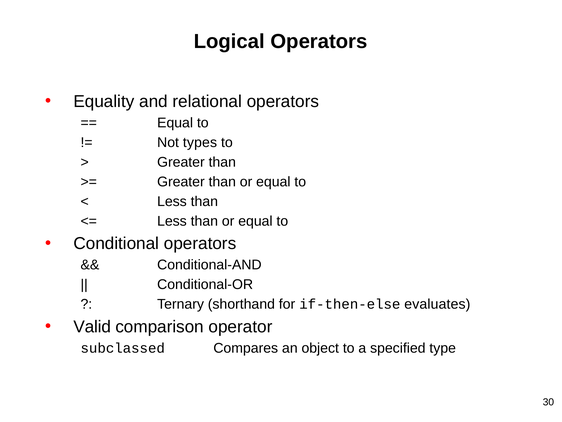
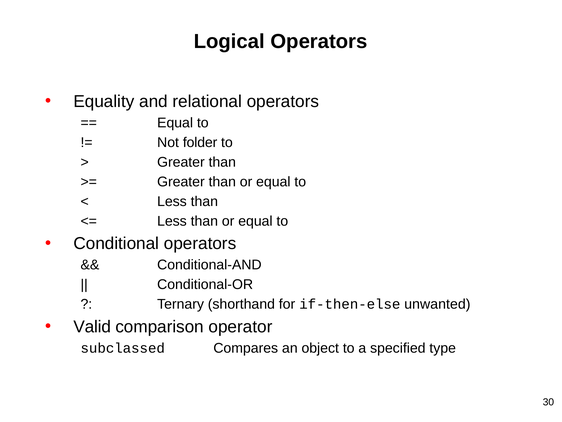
types: types -> folder
evaluates: evaluates -> unwanted
